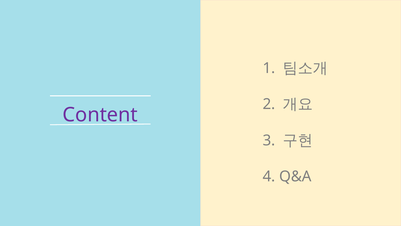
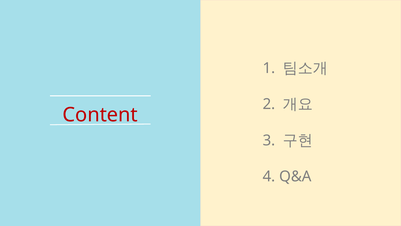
Content colour: purple -> red
